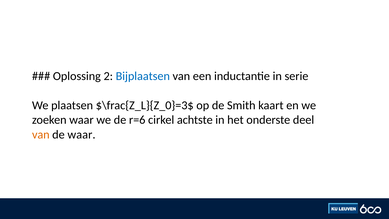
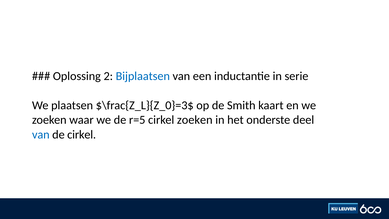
r=6: r=6 -> r=5
cirkel achtste: achtste -> zoeken
van at (41, 134) colour: orange -> blue
de waar: waar -> cirkel
